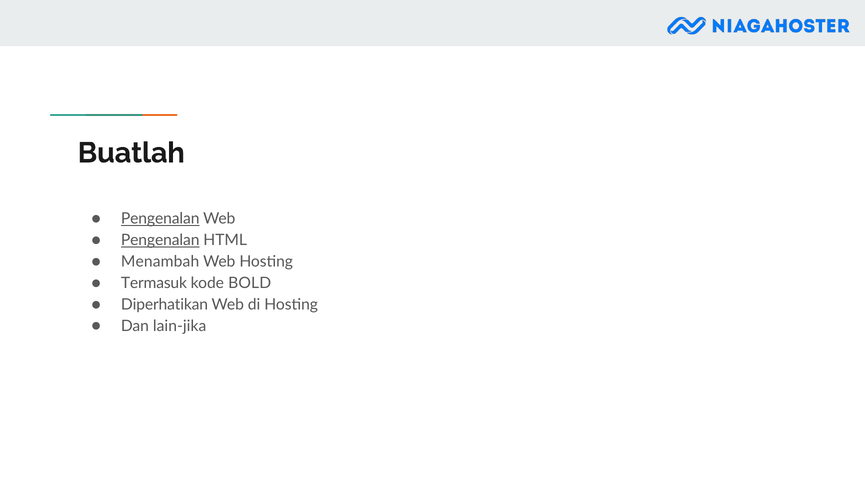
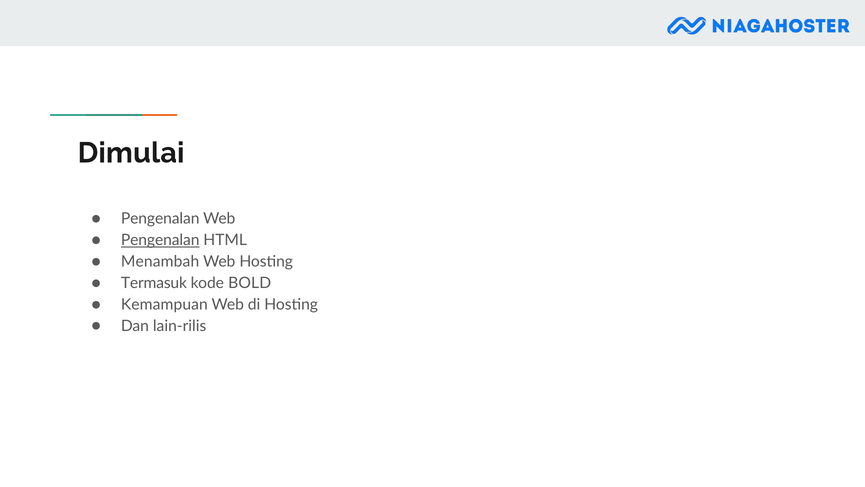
Buatlah: Buatlah -> Dimulai
Pengenalan at (160, 219) underline: present -> none
Diperhatikan: Diperhatikan -> Kemampuan
lain-jika: lain-jika -> lain-rilis
